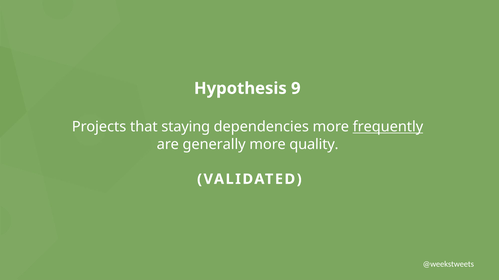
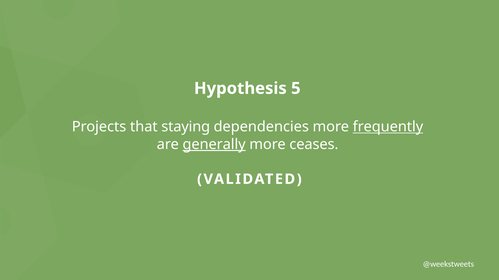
9: 9 -> 5
generally underline: none -> present
quality: quality -> ceases
